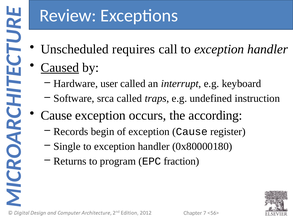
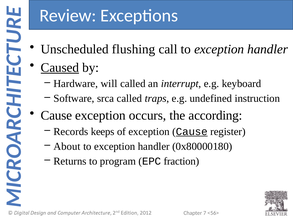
requires: requires -> flushing
user: user -> will
begin: begin -> keeps
Cause at (192, 131) underline: none -> present
Single: Single -> About
